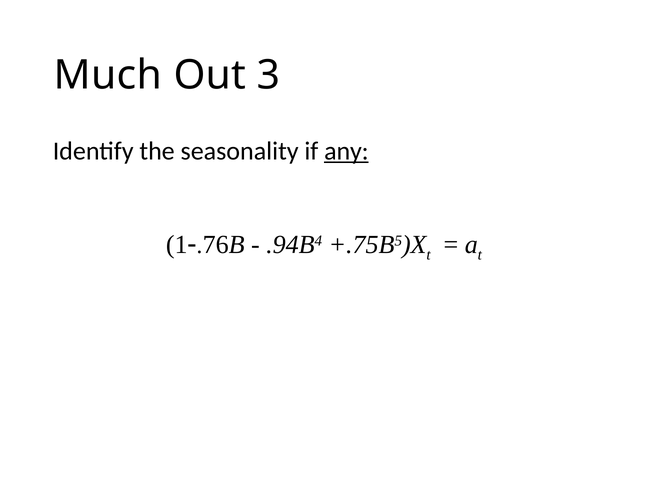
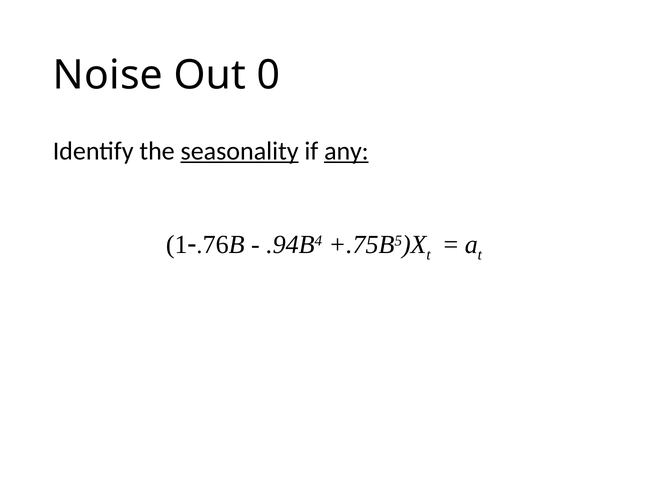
Much: Much -> Noise
3: 3 -> 0
seasonality underline: none -> present
